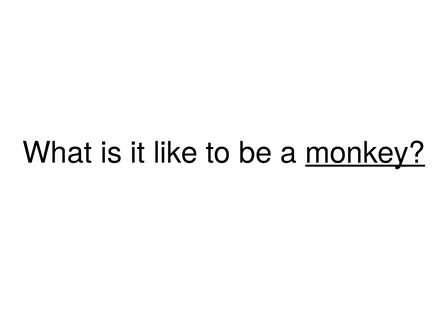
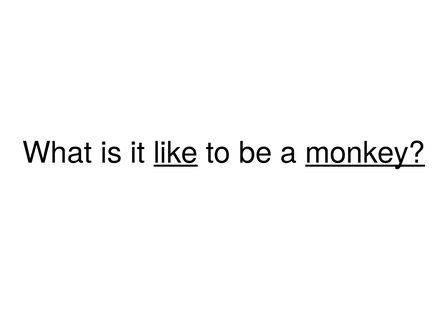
like underline: none -> present
